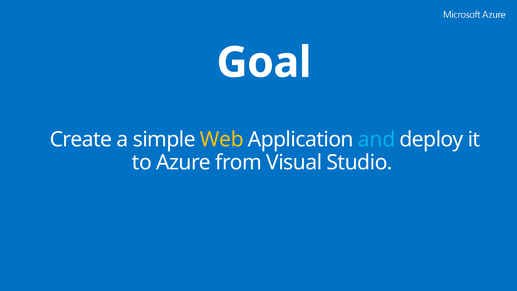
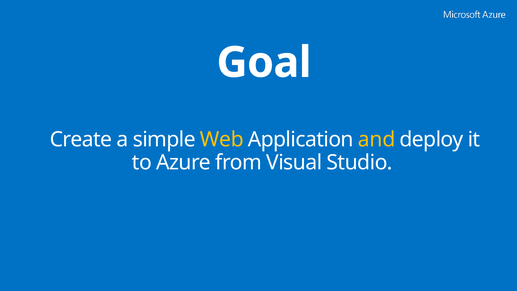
and colour: light blue -> yellow
